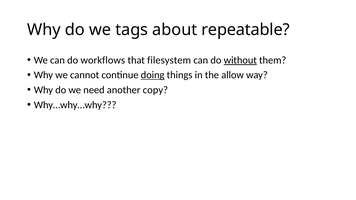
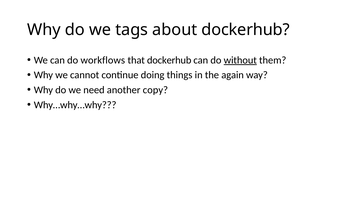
about repeatable: repeatable -> dockerhub
that filesystem: filesystem -> dockerhub
doing underline: present -> none
allow: allow -> again
